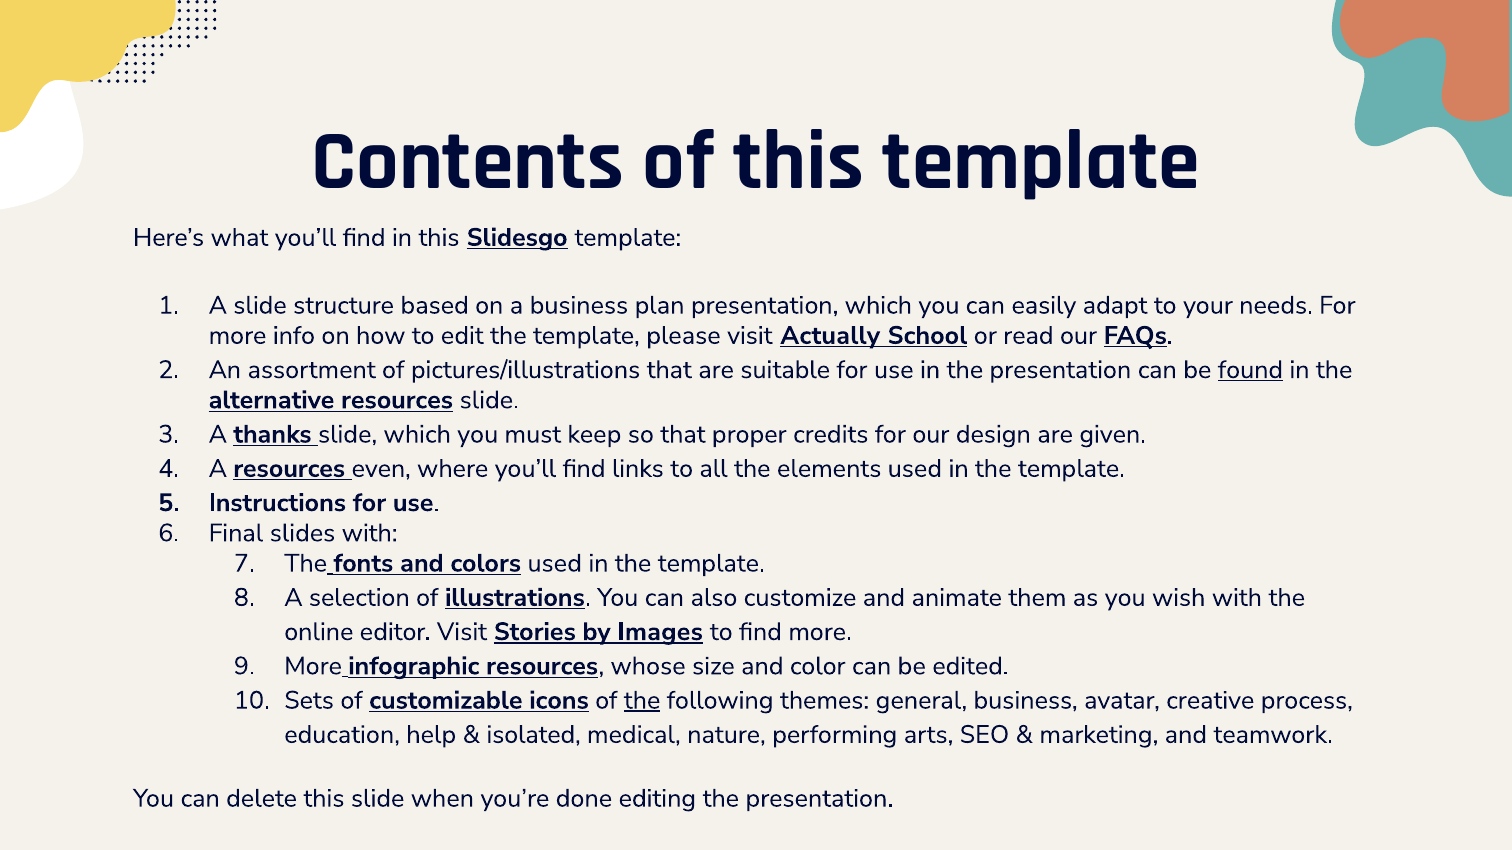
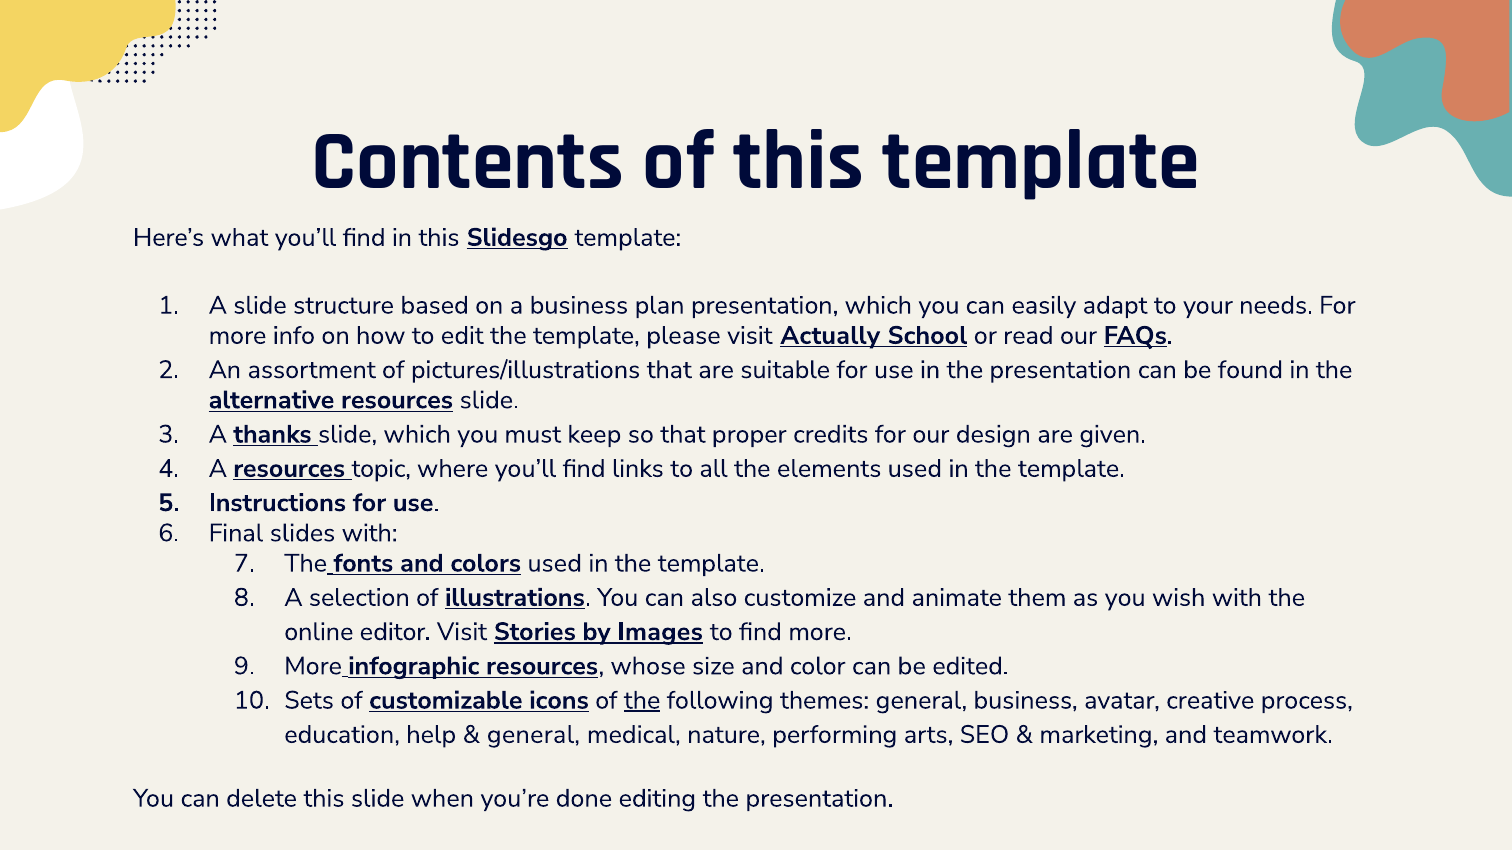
found underline: present -> none
even: even -> topic
isolated at (534, 735): isolated -> general
